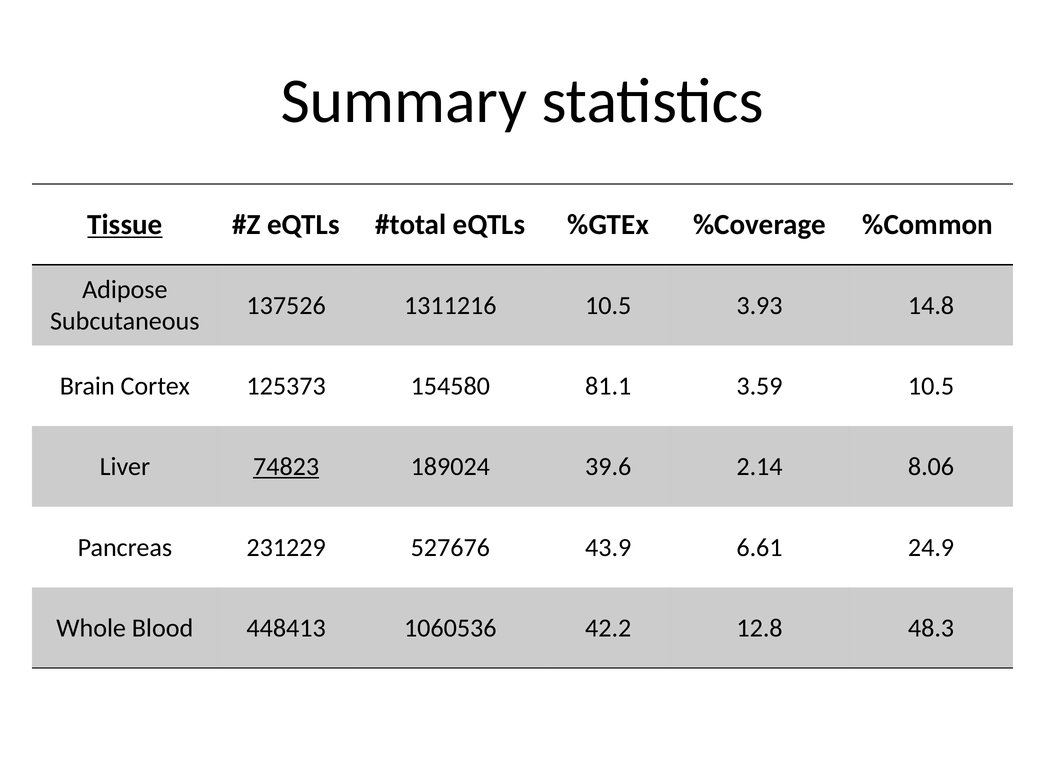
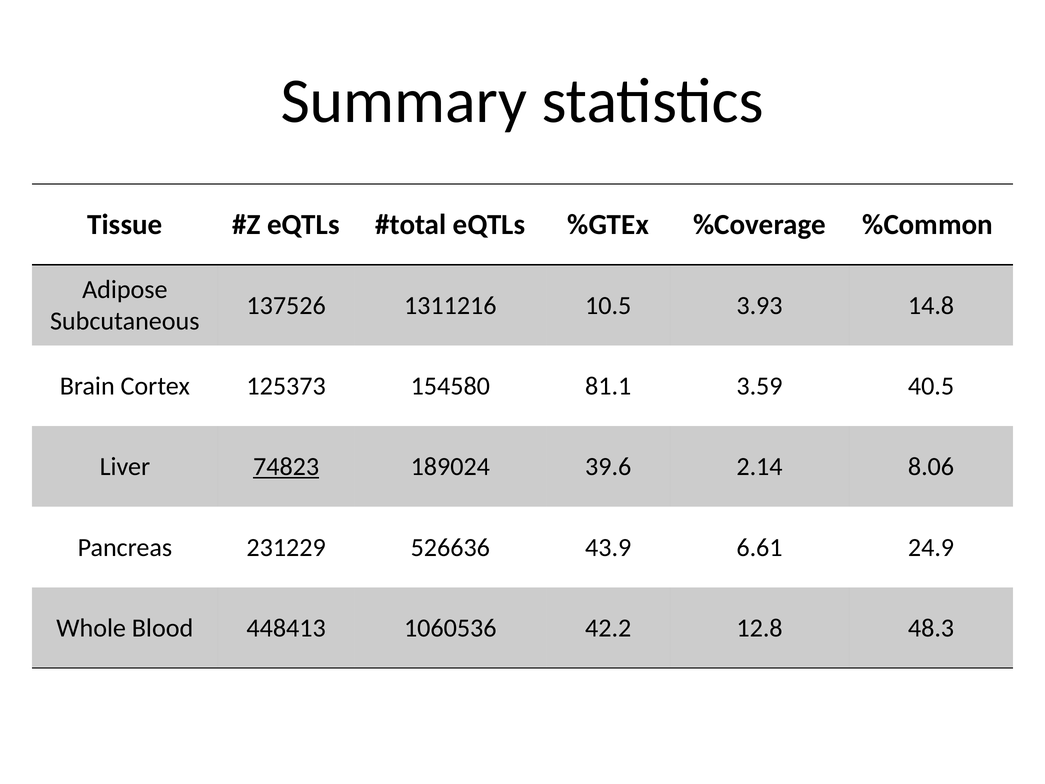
Tissue underline: present -> none
3.59 10.5: 10.5 -> 40.5
527676: 527676 -> 526636
